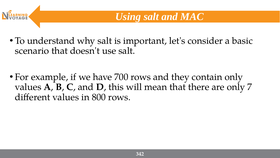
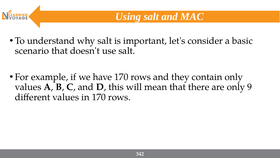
have 700: 700 -> 170
7: 7 -> 9
in 800: 800 -> 170
